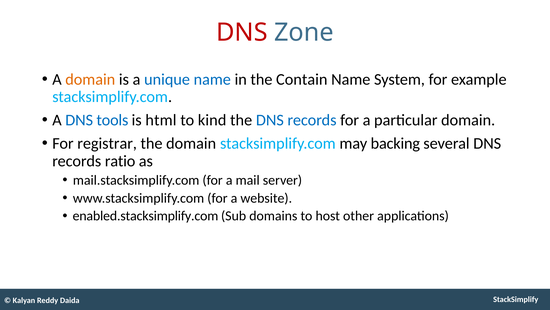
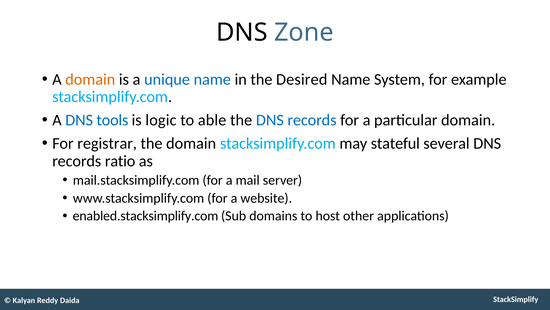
DNS at (242, 32) colour: red -> black
Contain: Contain -> Desired
html: html -> logic
kind: kind -> able
backing: backing -> stateful
